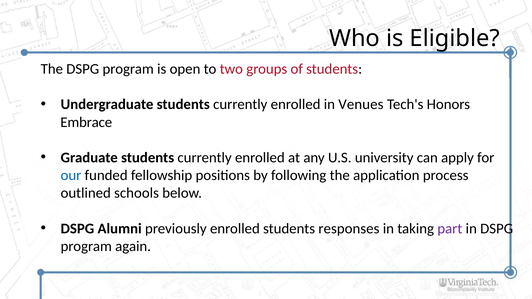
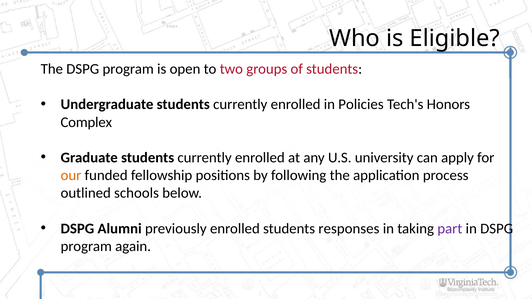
Venues: Venues -> Policies
Embrace: Embrace -> Complex
our colour: blue -> orange
